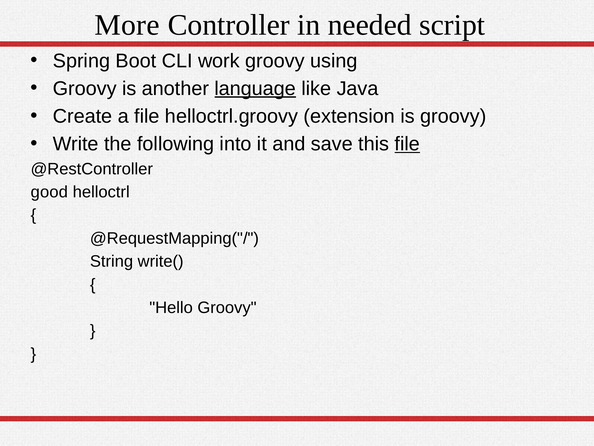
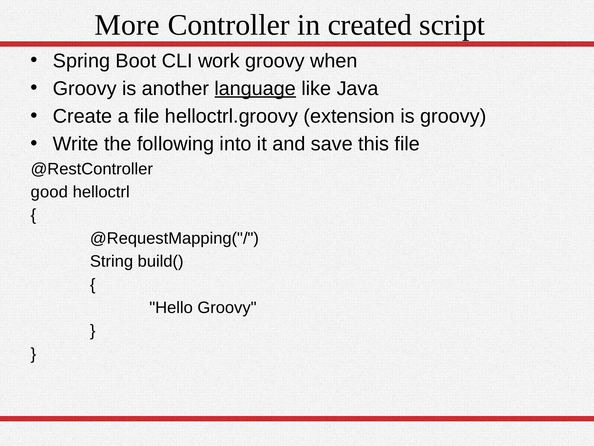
needed: needed -> created
using: using -> when
file at (407, 144) underline: present -> none
write(: write( -> build(
